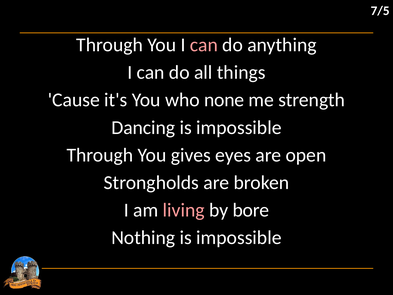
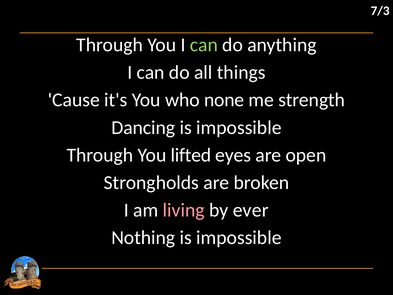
7/5: 7/5 -> 7/3
can at (204, 45) colour: pink -> light green
gives: gives -> lifted
bore: bore -> ever
